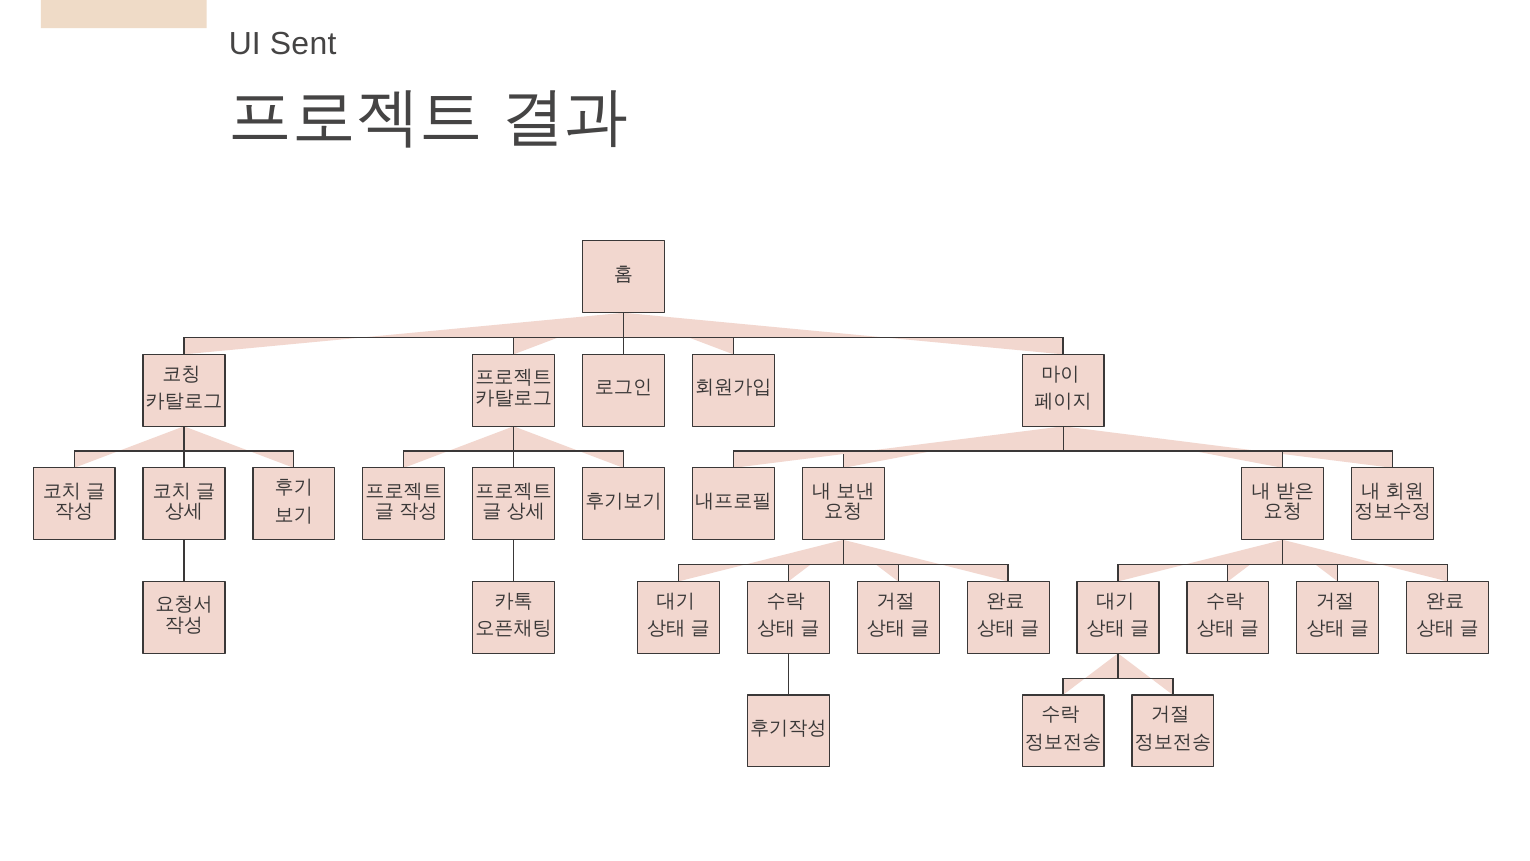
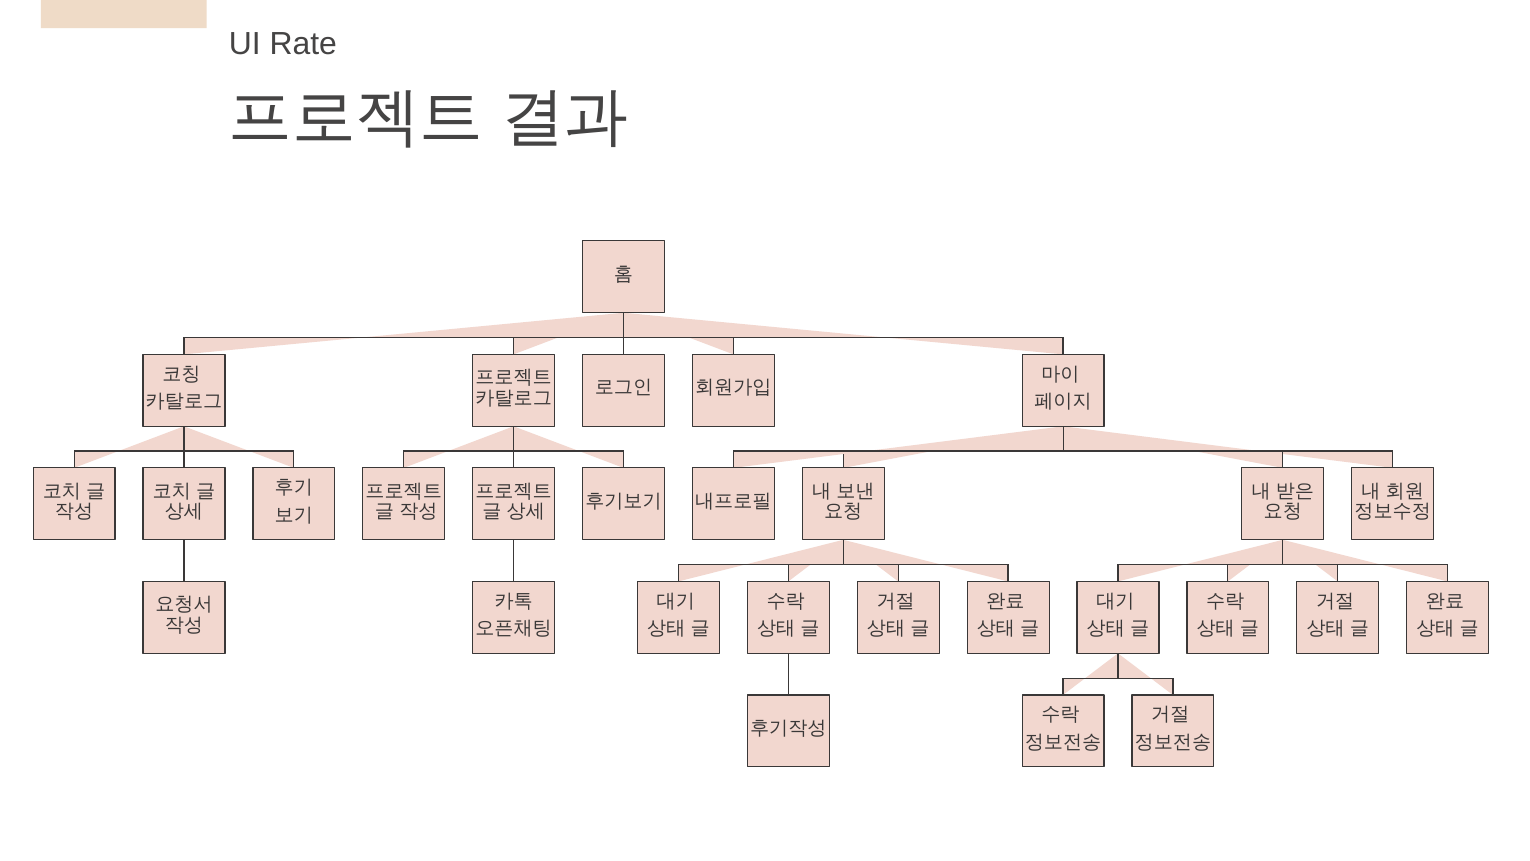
Sent: Sent -> Rate
